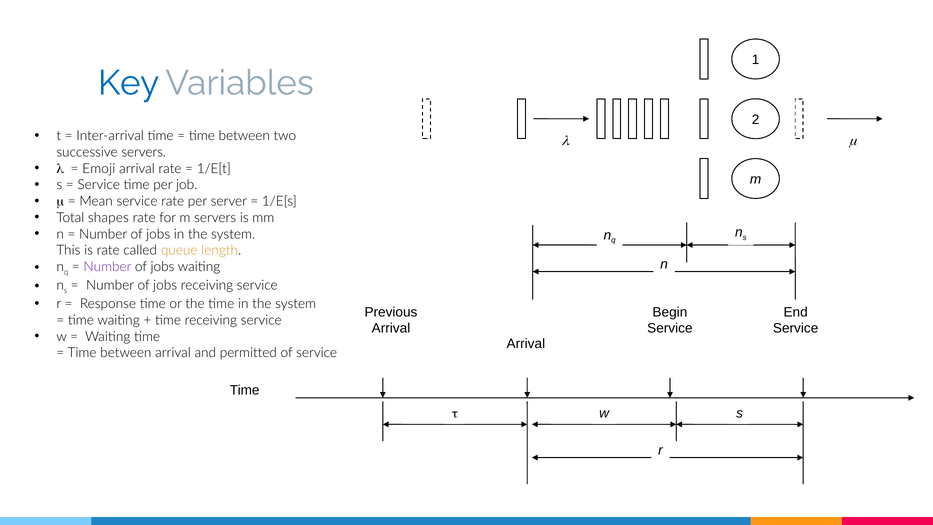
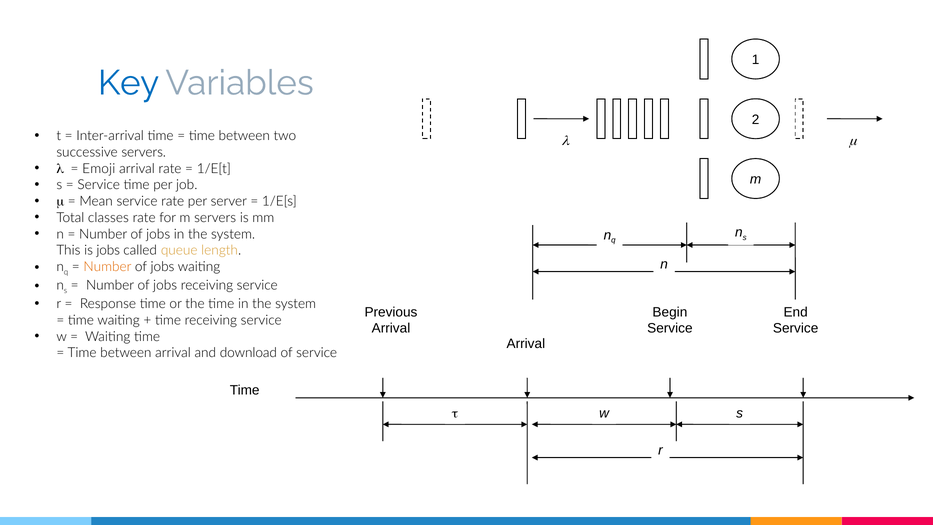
shapes: shapes -> classes
is rate: rate -> jobs
Number at (107, 267) colour: purple -> orange
permitted: permitted -> download
